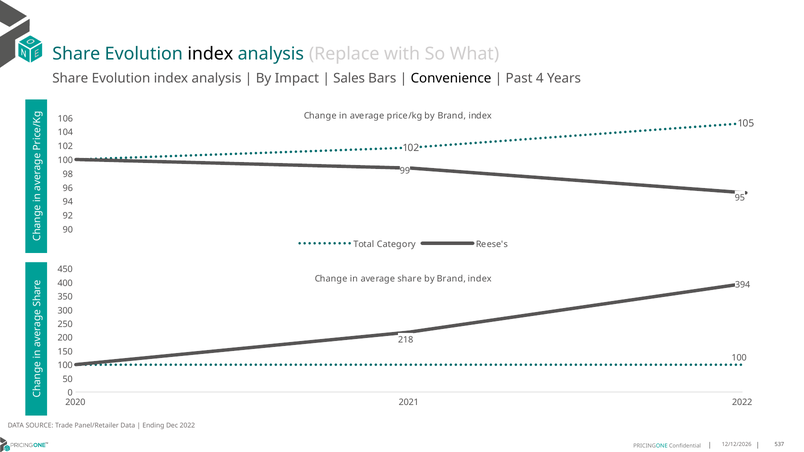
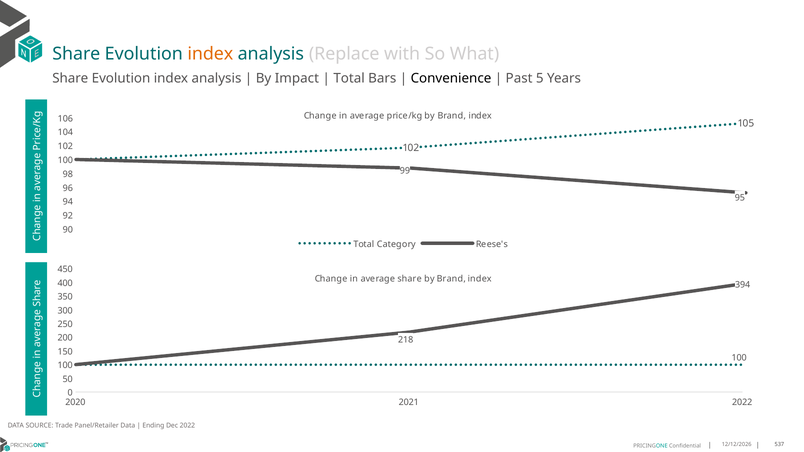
index at (210, 54) colour: black -> orange
Sales at (349, 78): Sales -> Total
4: 4 -> 5
